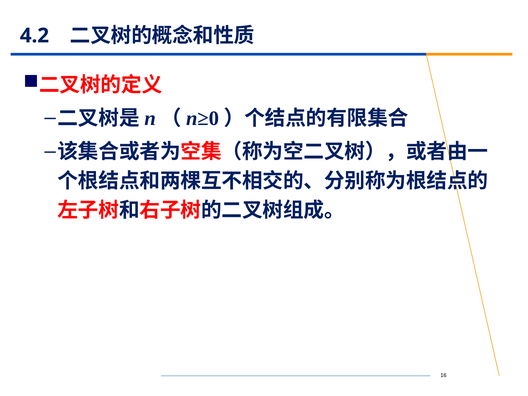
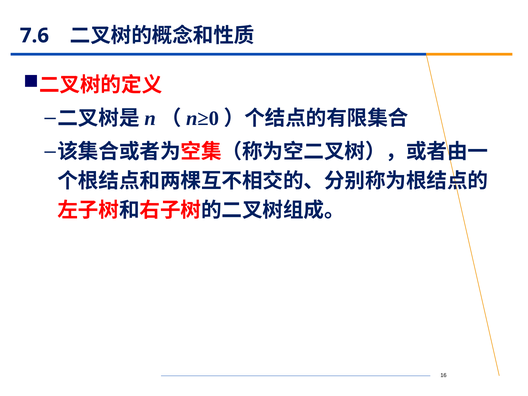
4.2: 4.2 -> 7.6
